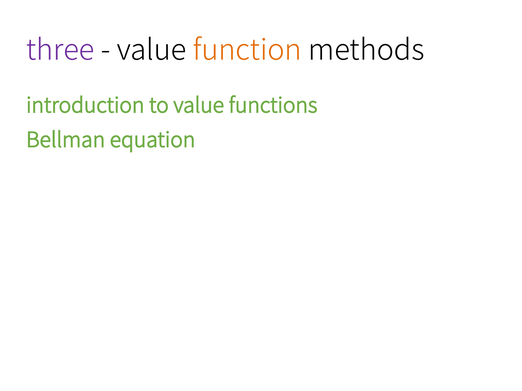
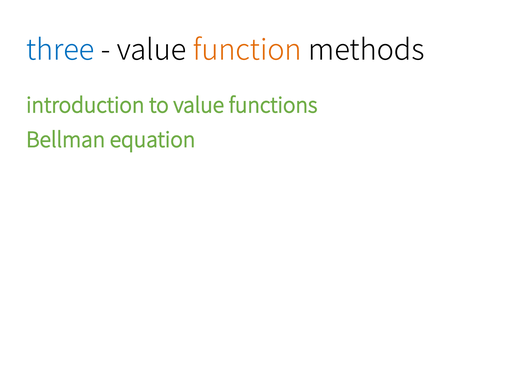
three colour: purple -> blue
